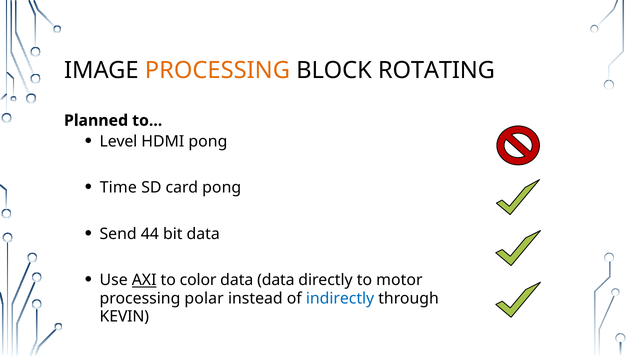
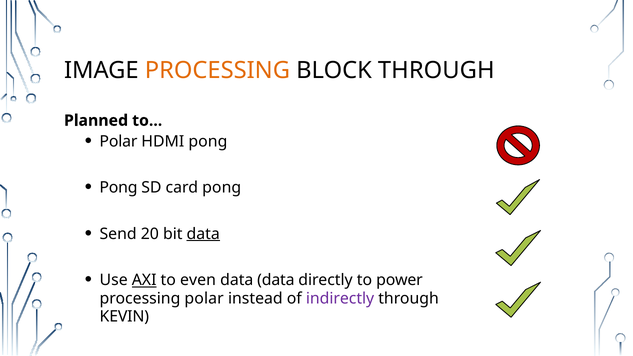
BLOCK ROTATING: ROTATING -> THROUGH
Level at (118, 141): Level -> Polar
Time at (118, 188): Time -> Pong
44: 44 -> 20
data at (203, 234) underline: none -> present
color: color -> even
motor: motor -> power
indirectly colour: blue -> purple
